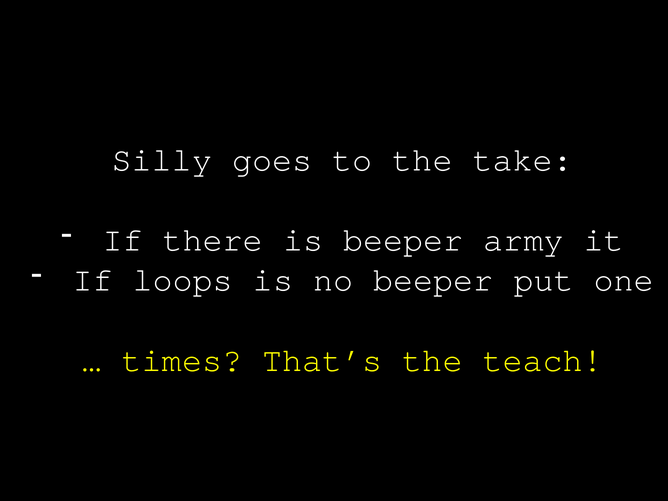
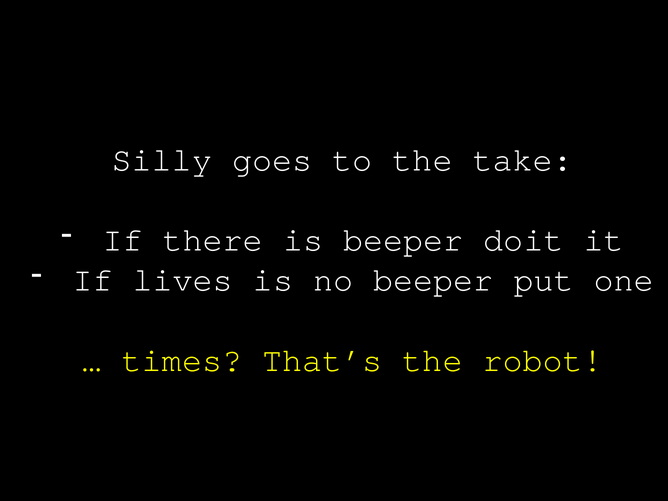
army: army -> doit
loops: loops -> lives
teach: teach -> robot
